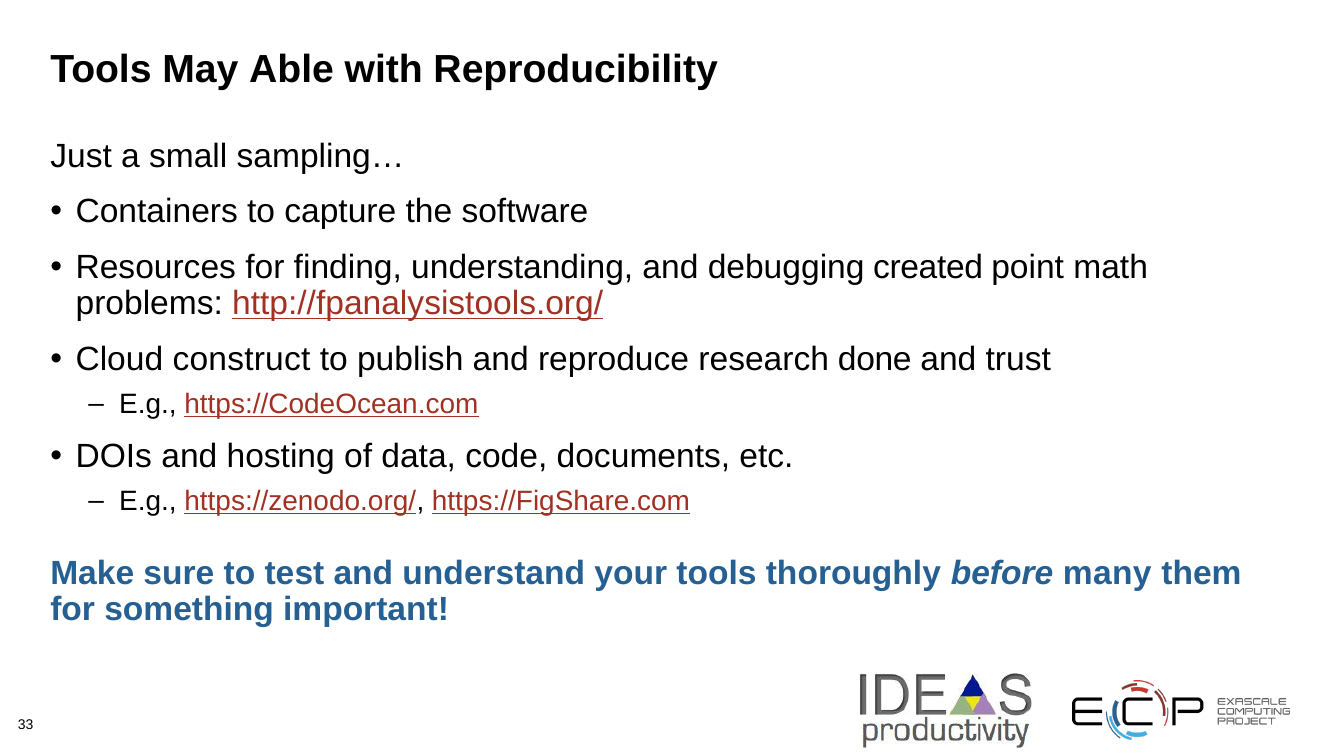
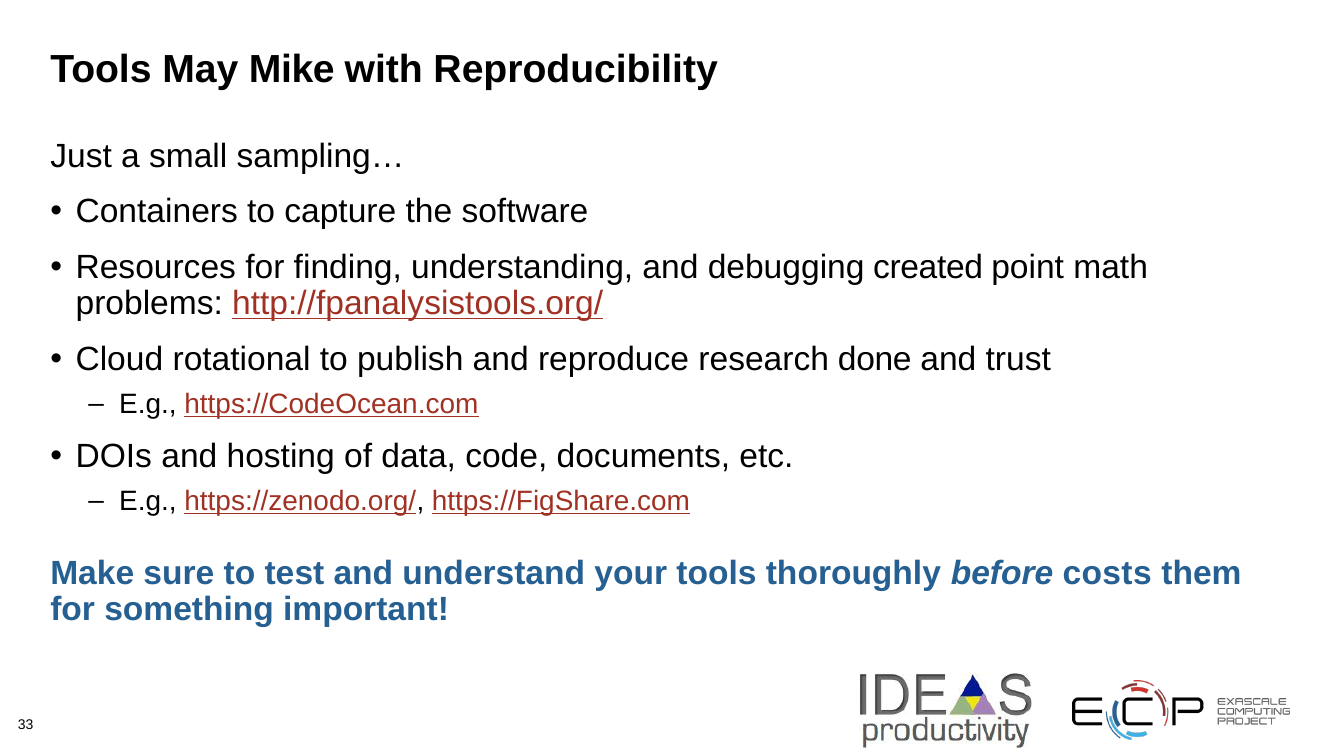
Able: Able -> Mike
construct: construct -> rotational
many: many -> costs
